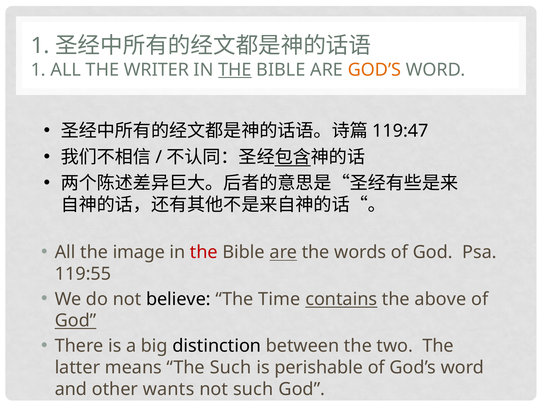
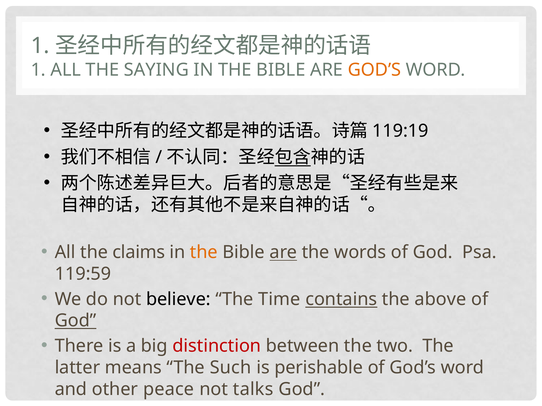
WRITER: WRITER -> SAYING
THE at (235, 70) underline: present -> none
119:47: 119:47 -> 119:19
image: image -> claims
the at (204, 252) colour: red -> orange
119:55: 119:55 -> 119:59
distinction colour: black -> red
wants: wants -> peace
not such: such -> talks
